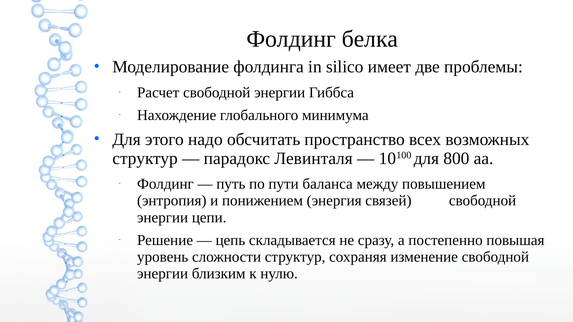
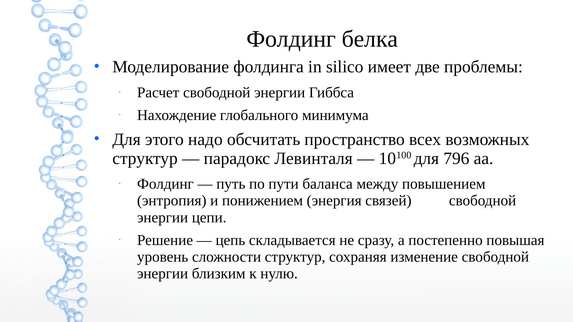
800: 800 -> 796
